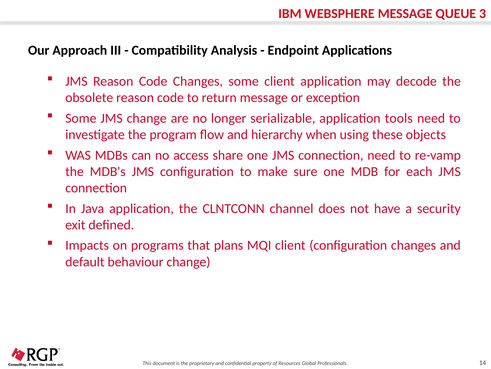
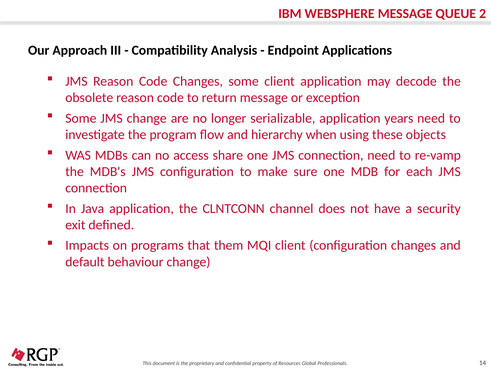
3: 3 -> 2
tools: tools -> years
plans: plans -> them
